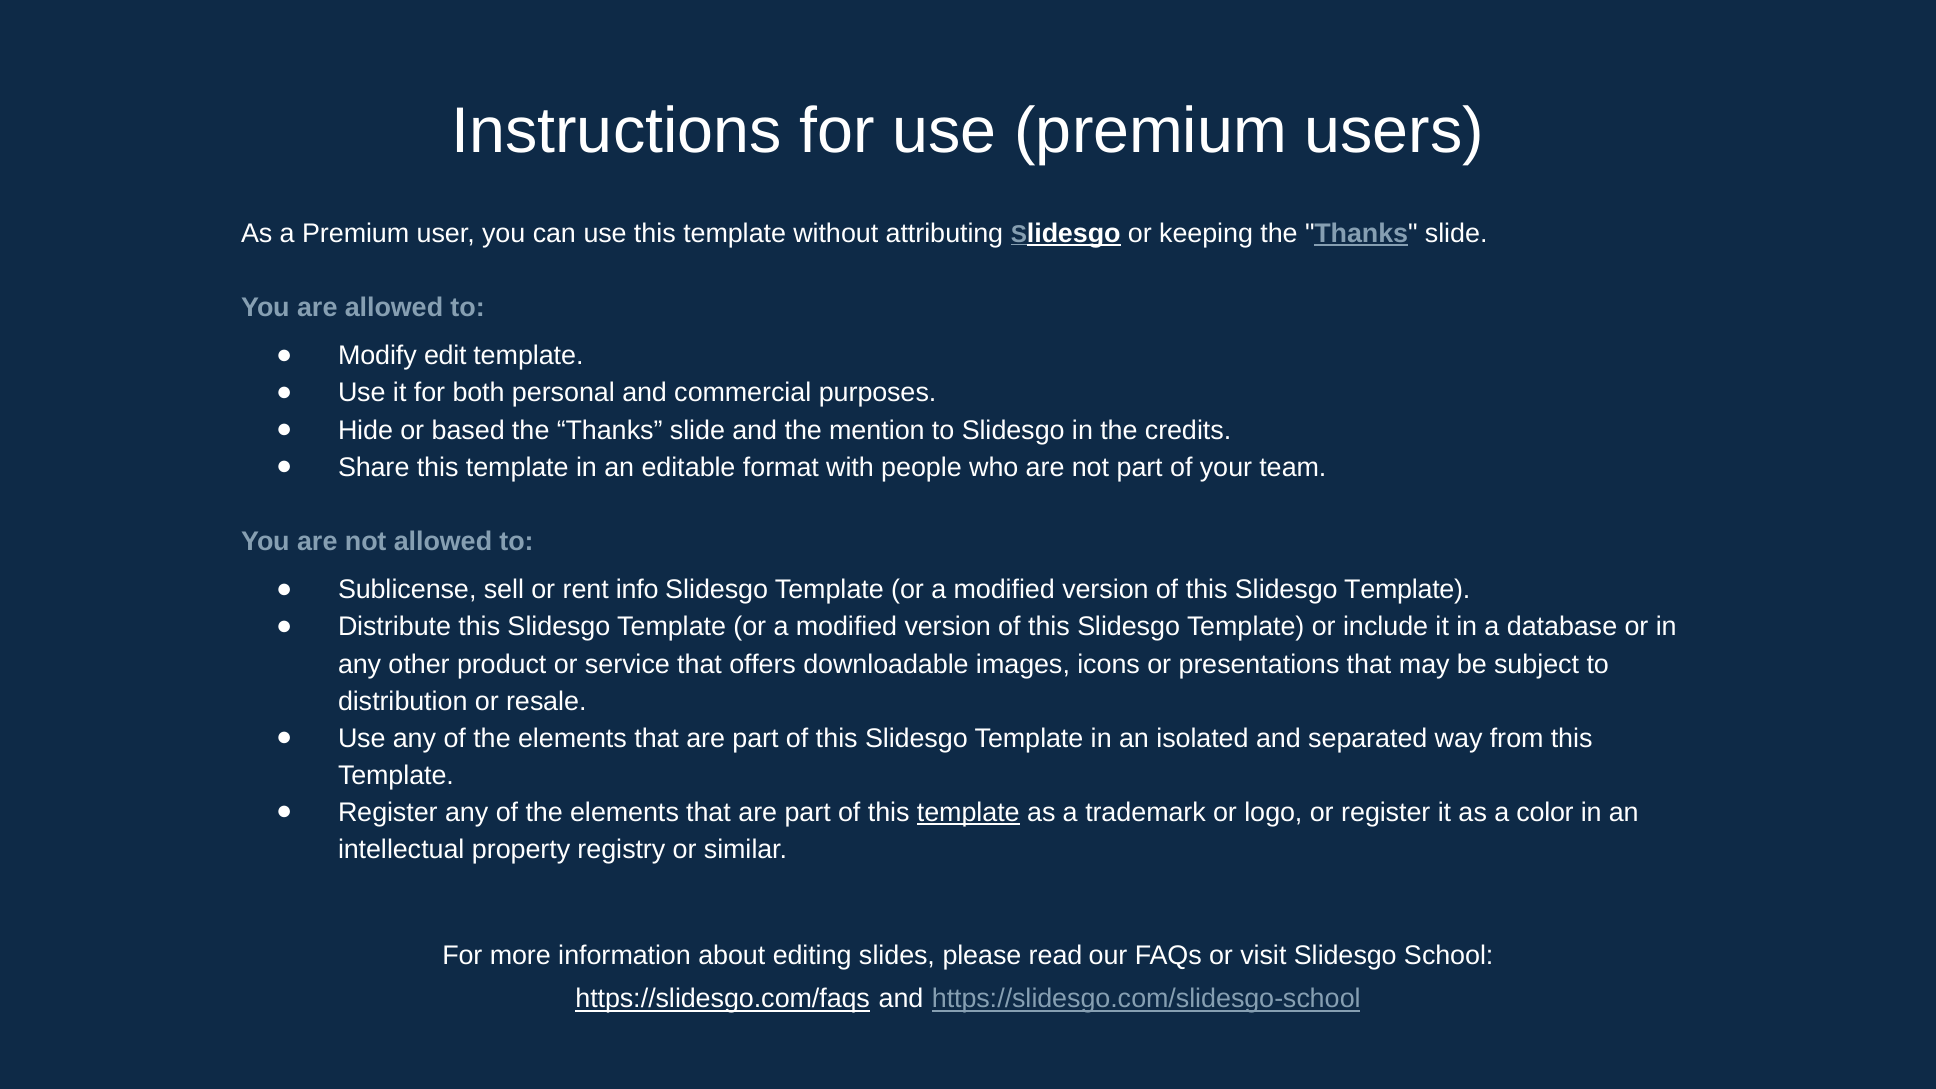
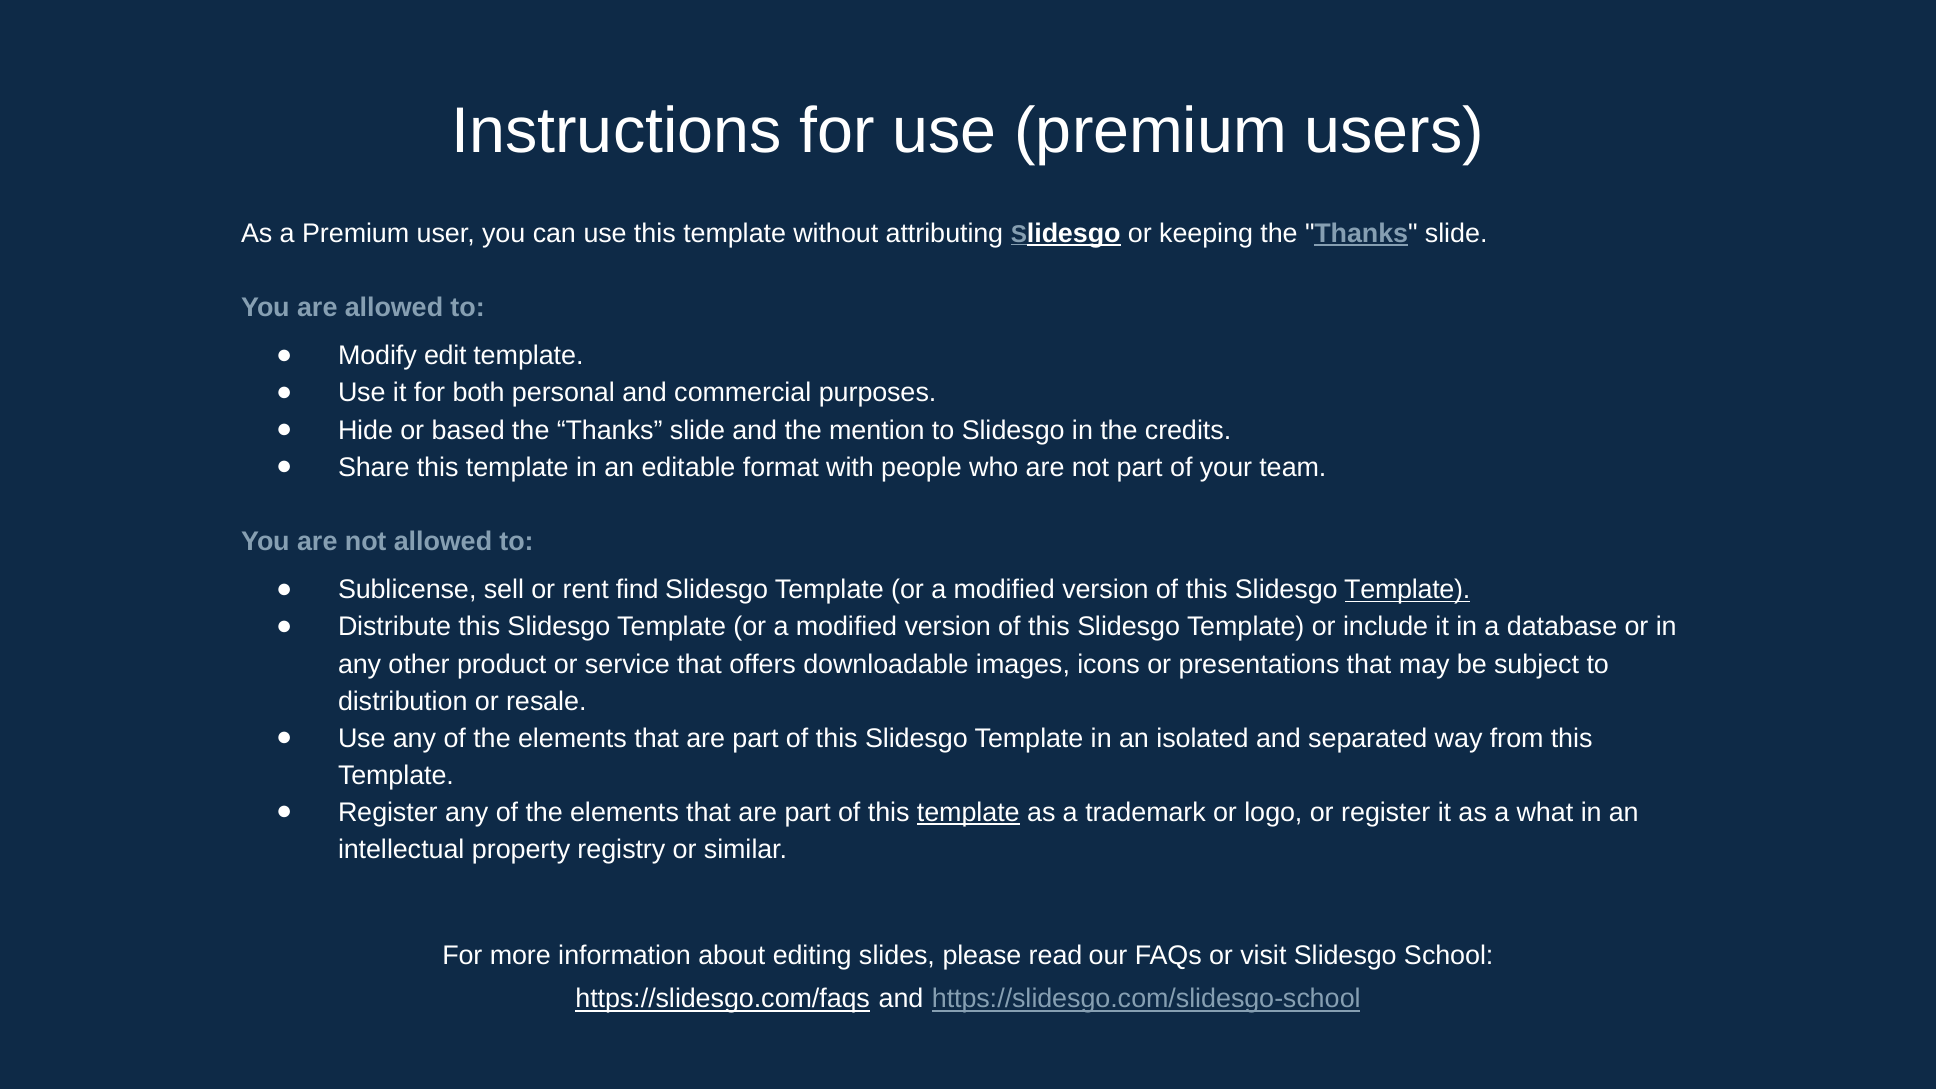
info: info -> find
Template at (1407, 590) underline: none -> present
color: color -> what
